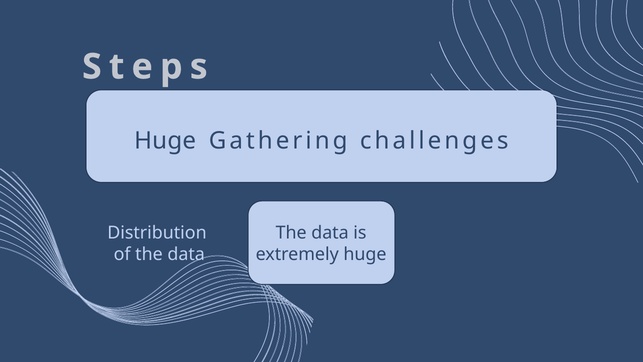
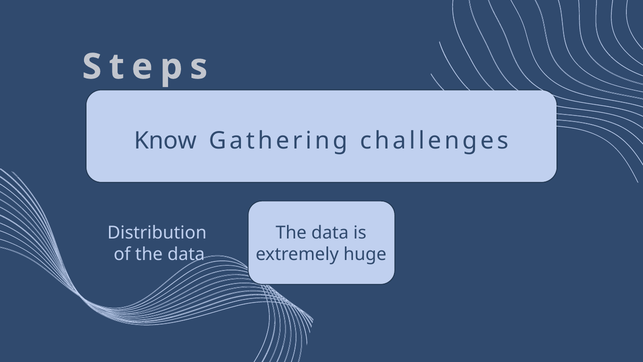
Huge at (165, 141): Huge -> Know
